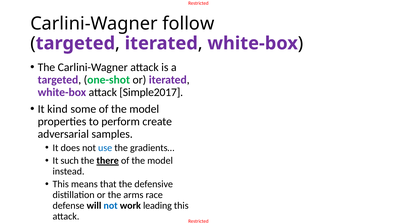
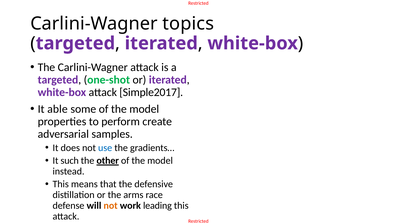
follow: follow -> topics
kind: kind -> able
there: there -> other
not at (111, 205) colour: blue -> orange
